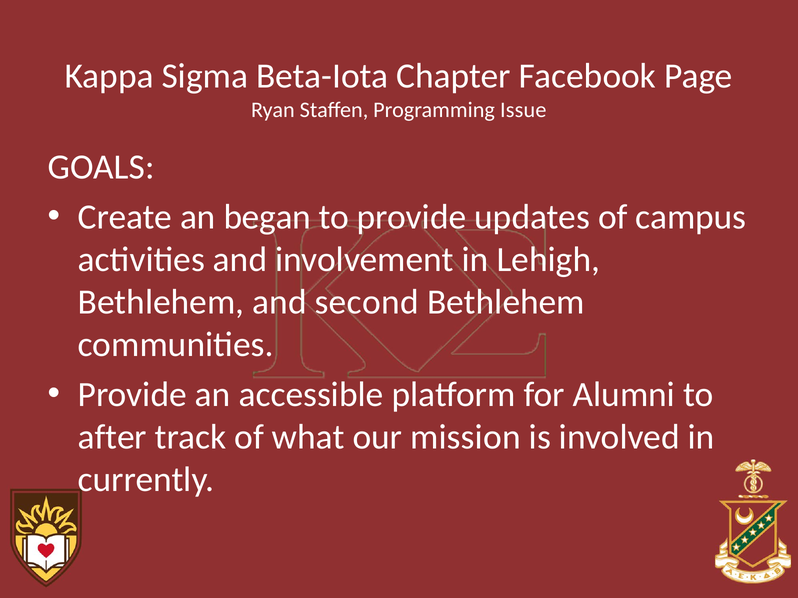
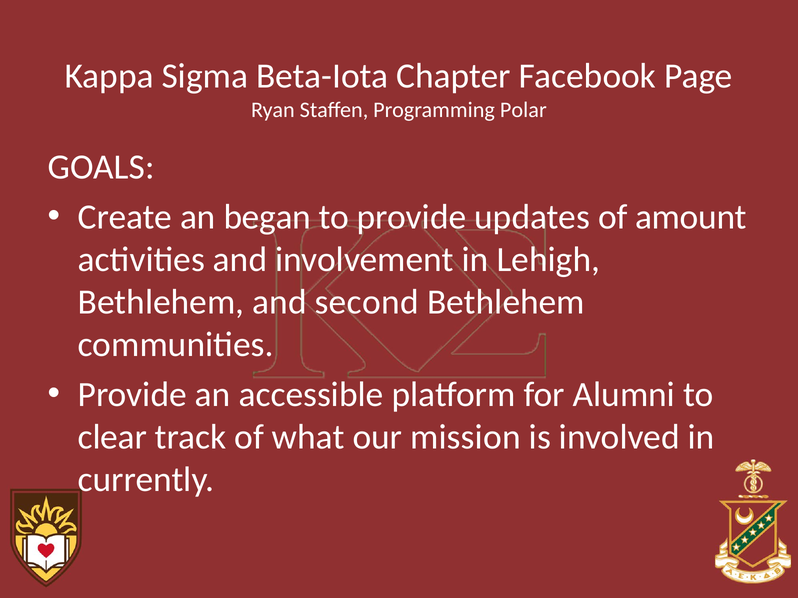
Issue: Issue -> Polar
campus: campus -> amount
after: after -> clear
